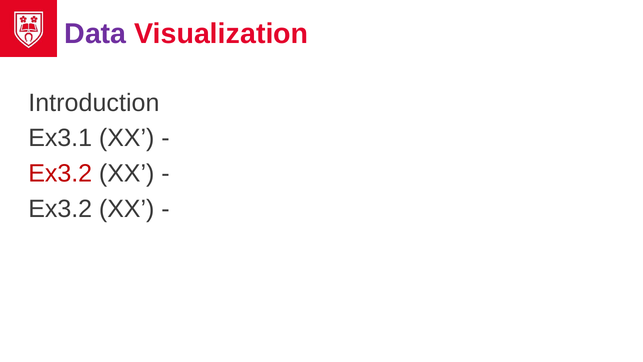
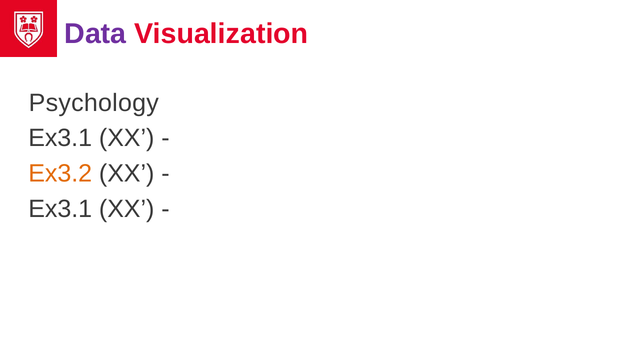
Introduction: Introduction -> Psychology
Ex3.2 at (60, 174) colour: red -> orange
Ex3.2 at (60, 209): Ex3.2 -> Ex3.1
